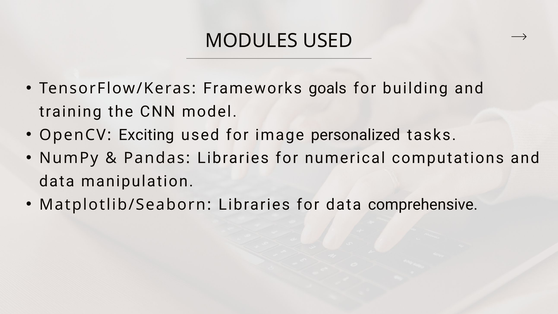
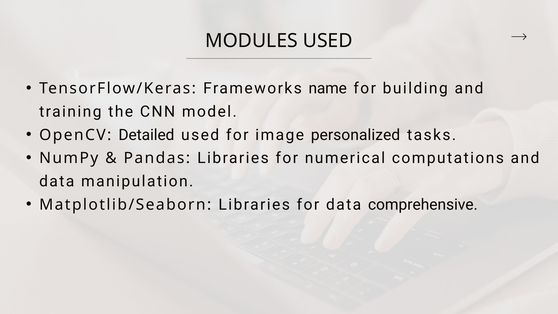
goals: goals -> name
Exciting: Exciting -> Detailed
